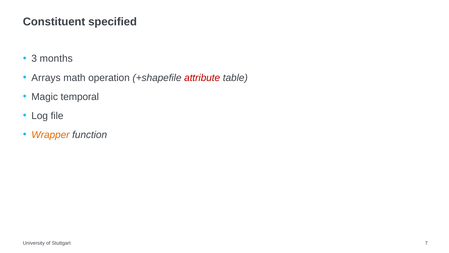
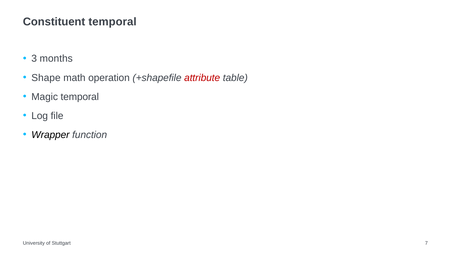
Constituent specified: specified -> temporal
Arrays: Arrays -> Shape
Wrapper colour: orange -> black
